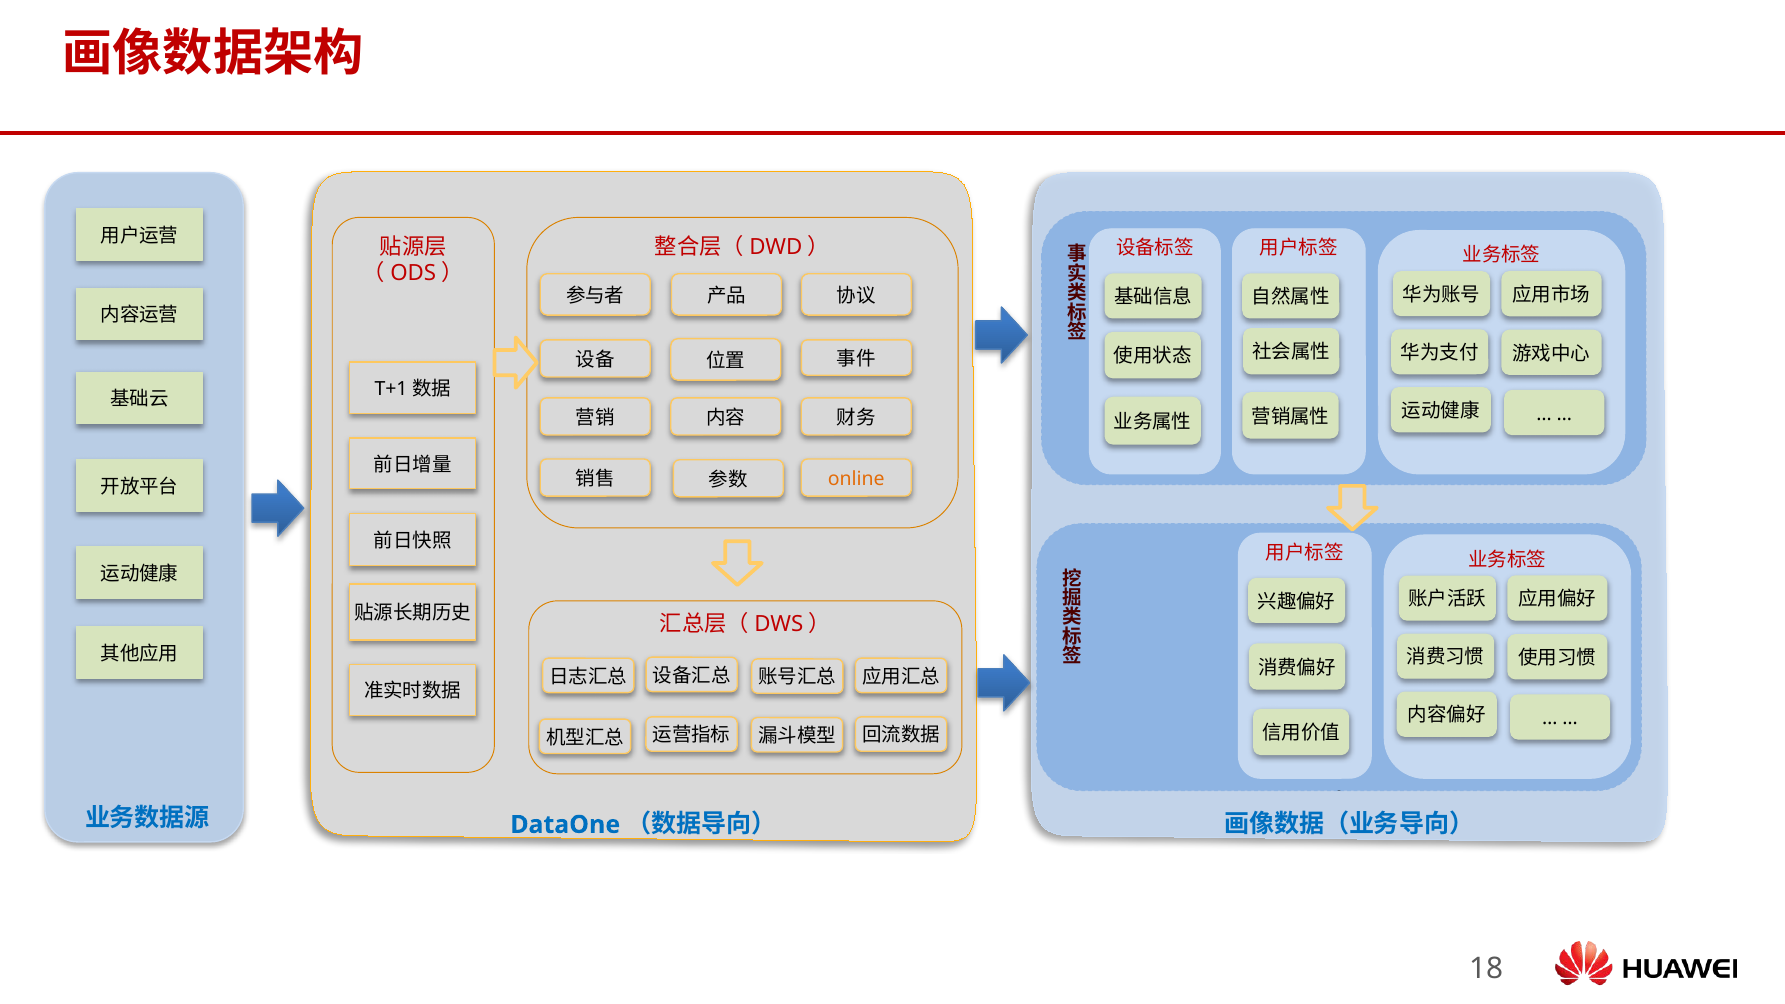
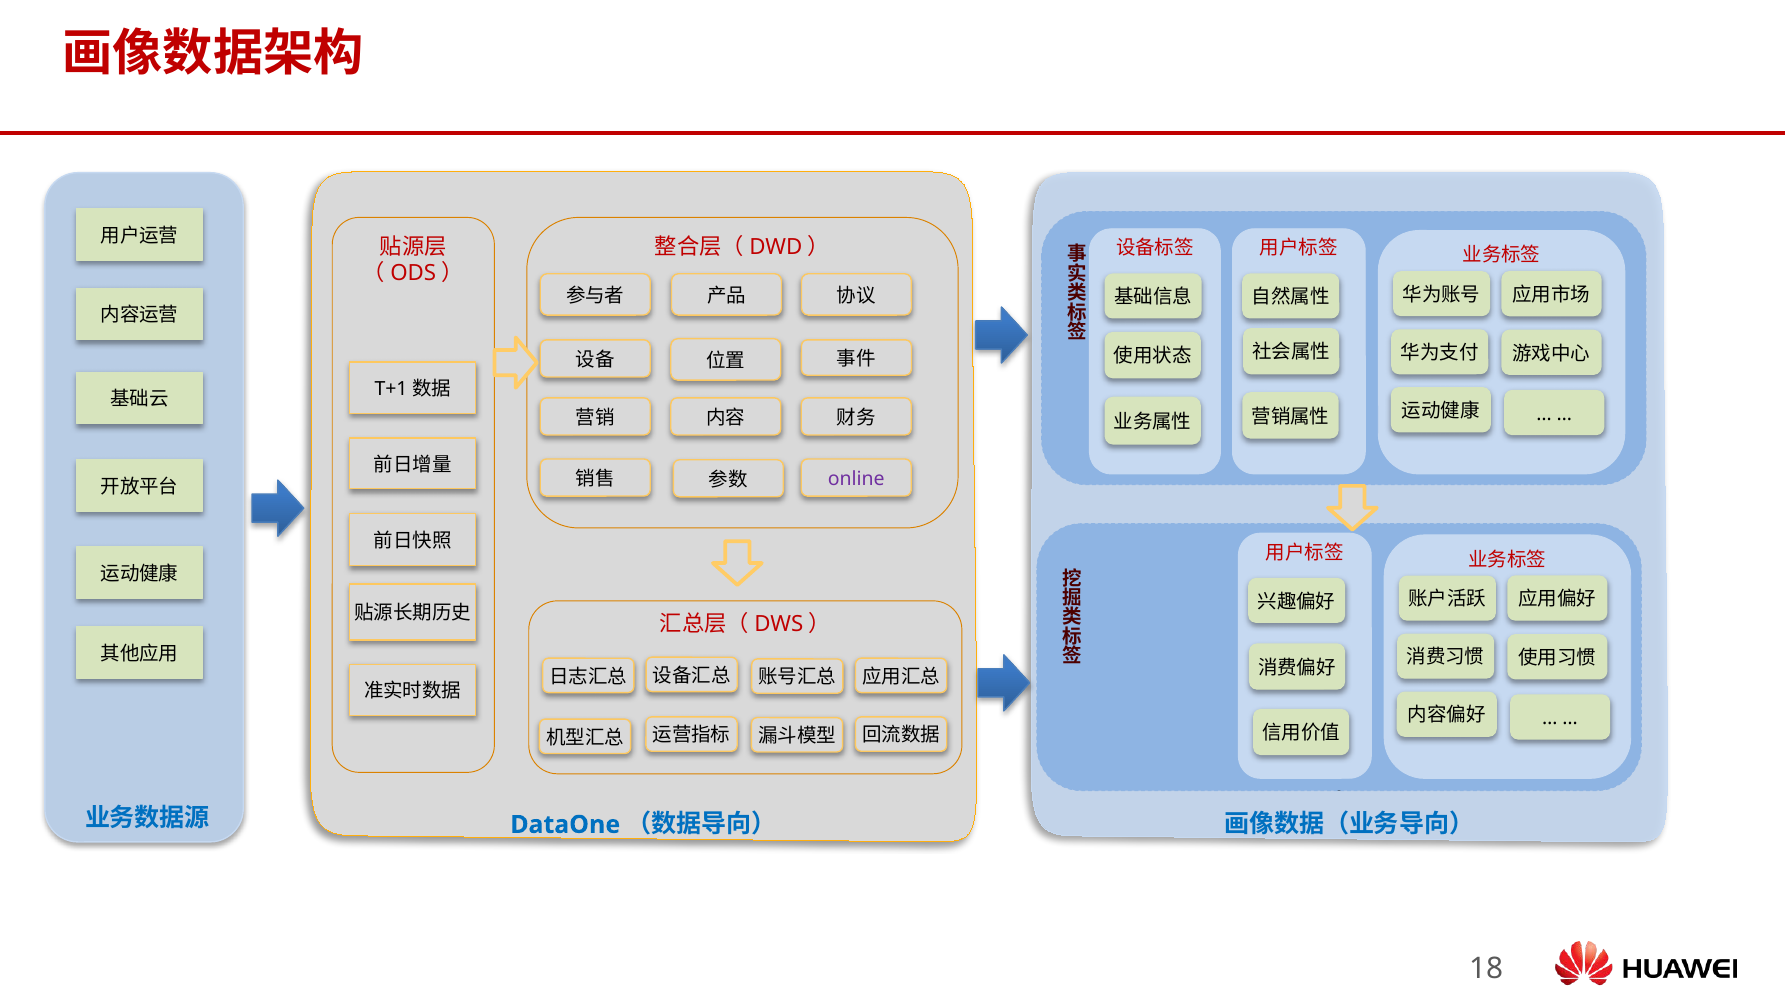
online colour: orange -> purple
